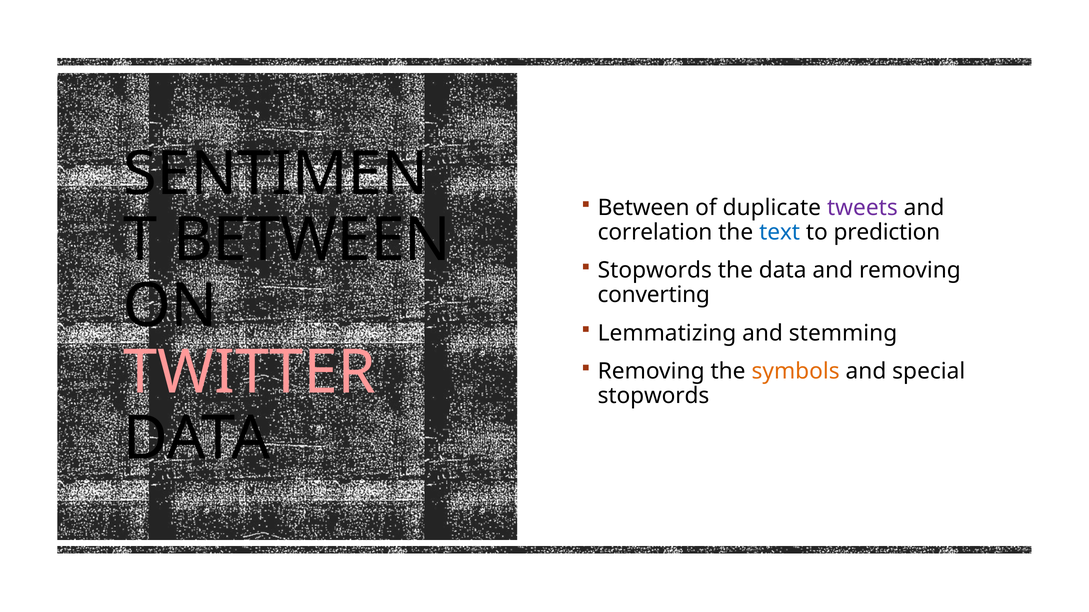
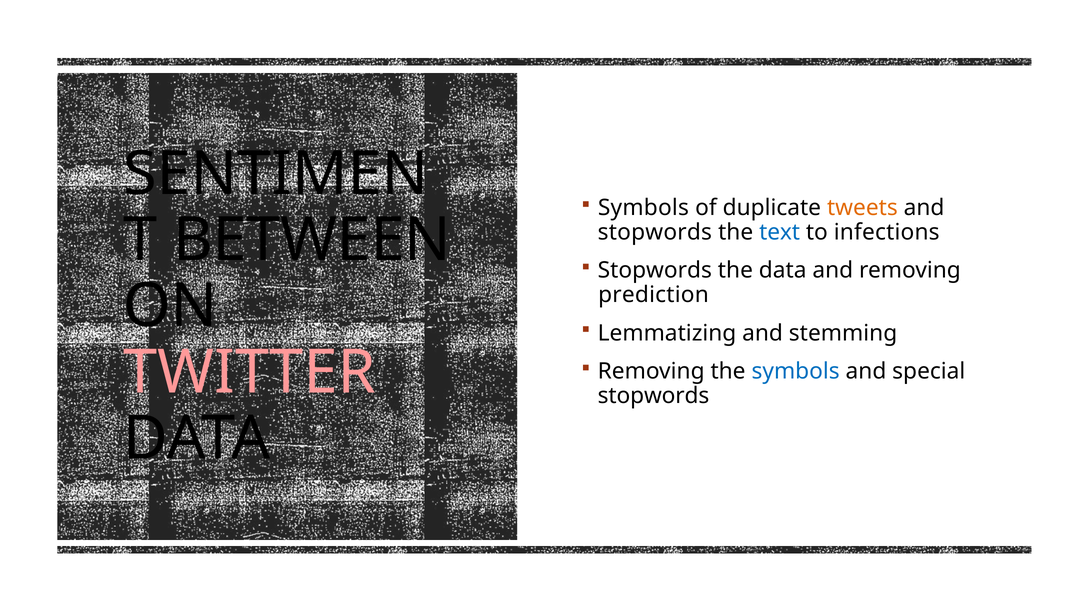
Between at (644, 208): Between -> Symbols
tweets colour: purple -> orange
correlation at (655, 233): correlation -> stopwords
prediction: prediction -> infections
converting: converting -> prediction
symbols at (796, 372) colour: orange -> blue
